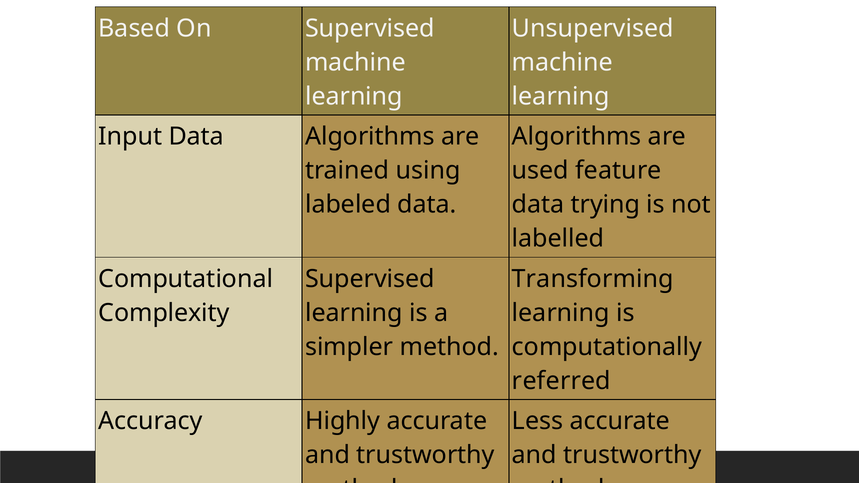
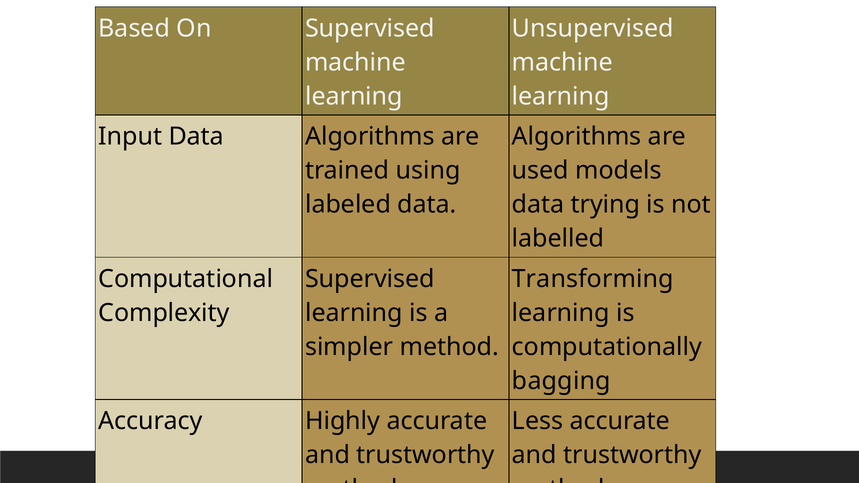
feature: feature -> models
referred: referred -> bagging
